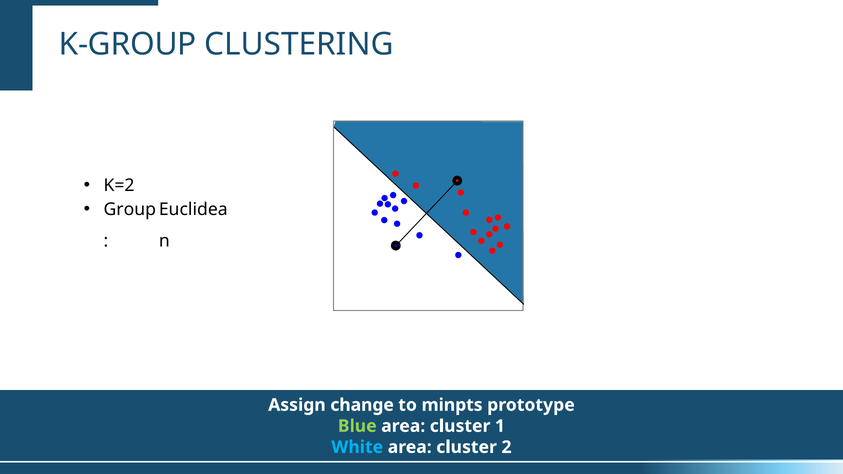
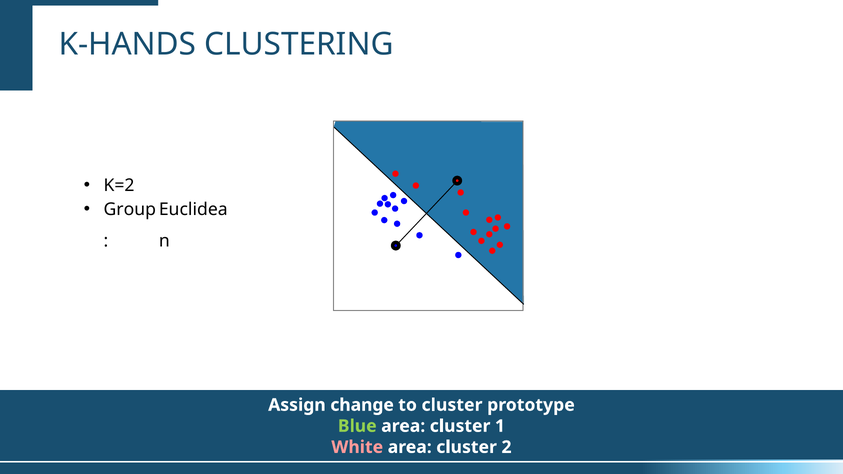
K-GROUP: K-GROUP -> K-HANDS
to minpts: minpts -> cluster
White colour: light blue -> pink
